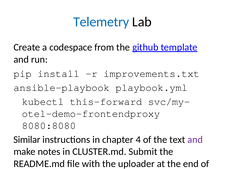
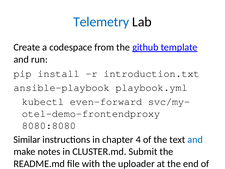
improvements.txt: improvements.txt -> introduction.txt
this-forward: this-forward -> even-forward
and at (195, 139) colour: purple -> blue
